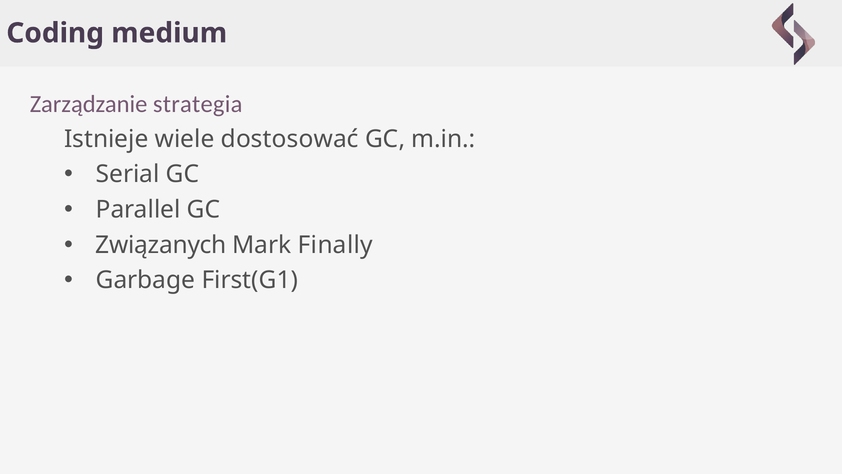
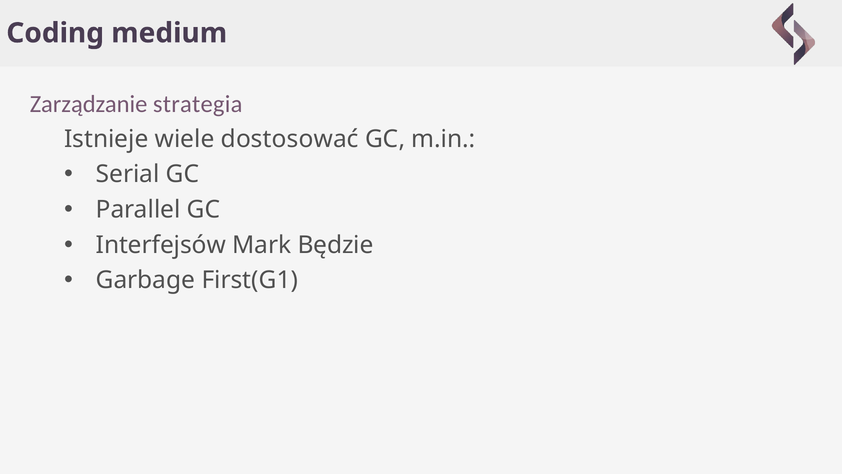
Związanych: Związanych -> Interfejsów
Finally: Finally -> Będzie
